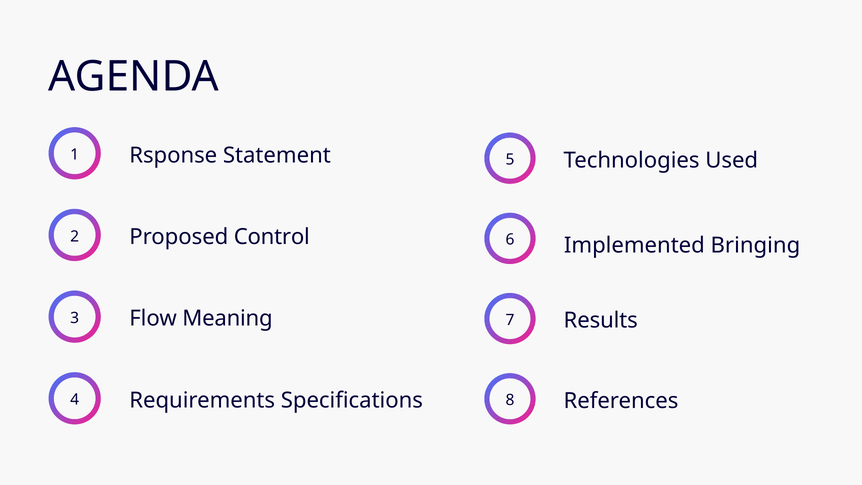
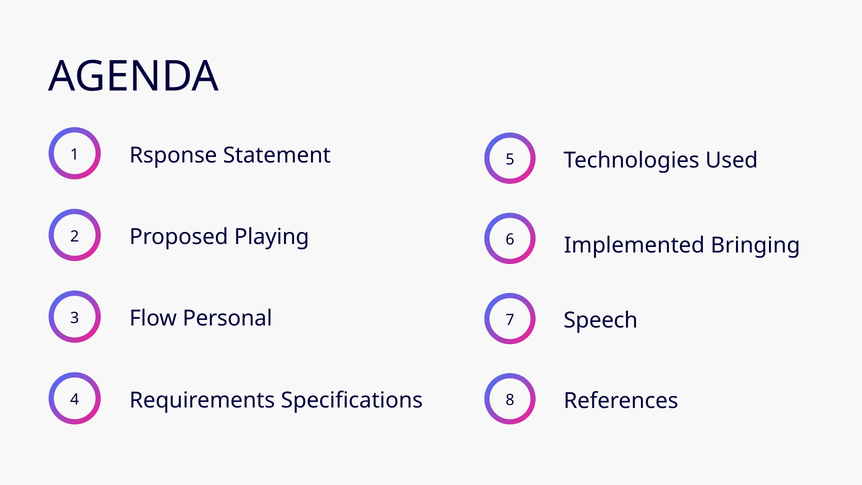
Control: Control -> Playing
Meaning: Meaning -> Personal
Results: Results -> Speech
